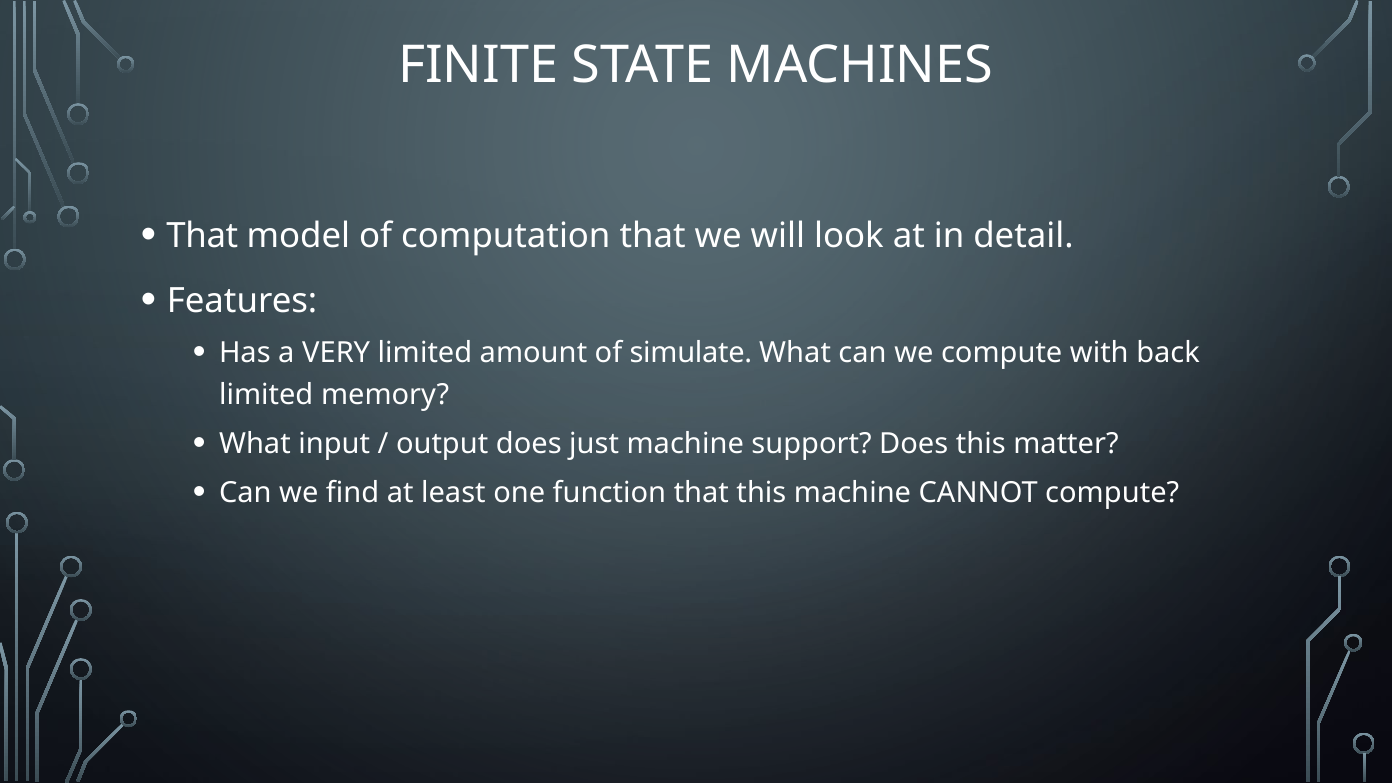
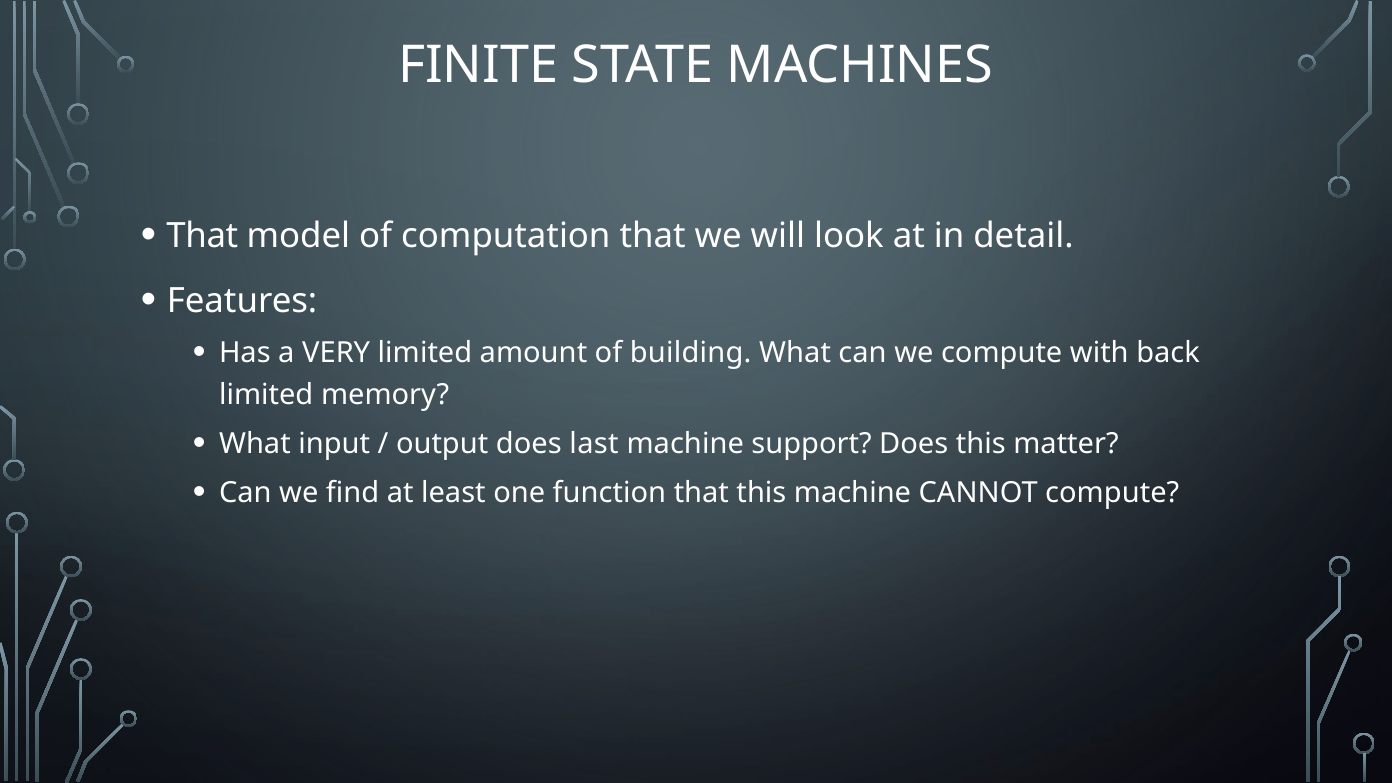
simulate: simulate -> building
just: just -> last
